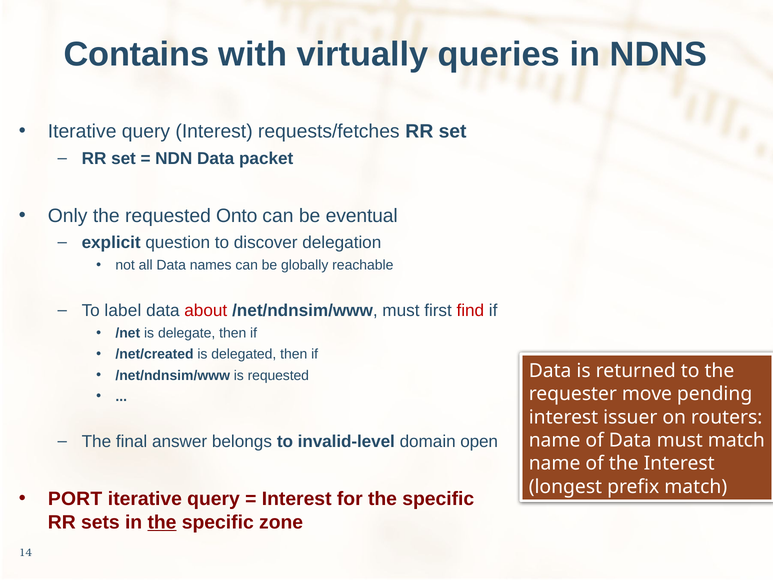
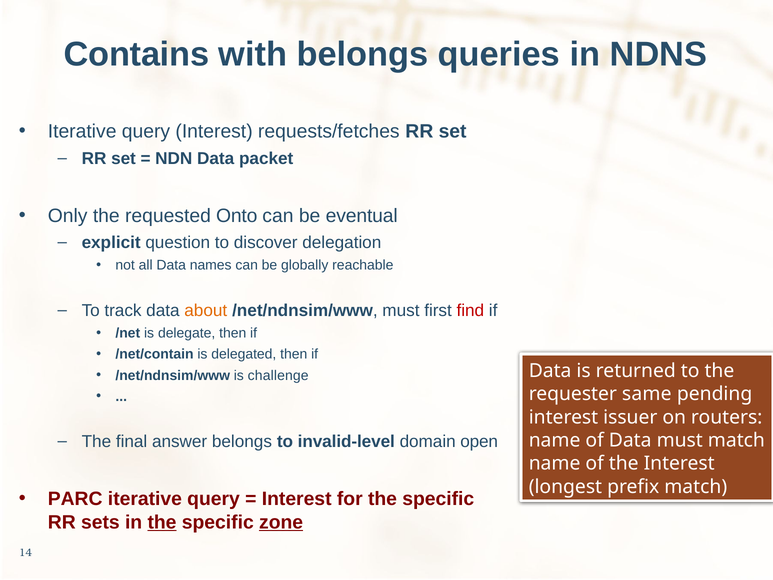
with virtually: virtually -> belongs
label: label -> track
about colour: red -> orange
/net/created: /net/created -> /net/contain
is requested: requested -> challenge
move: move -> same
PORT: PORT -> PARC
zone underline: none -> present
